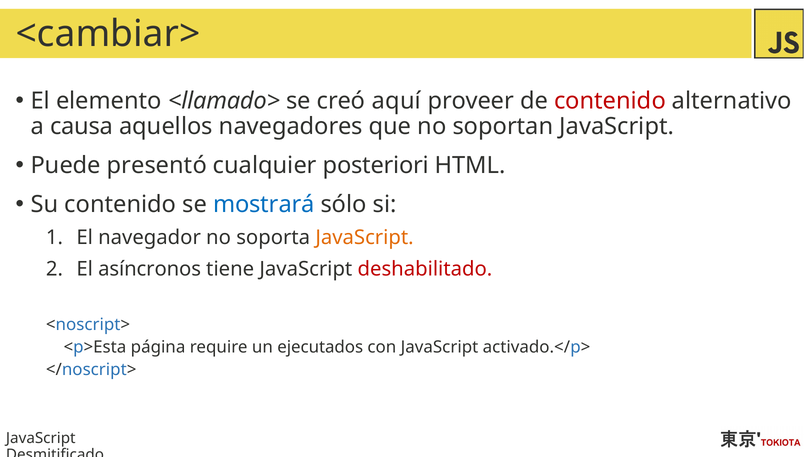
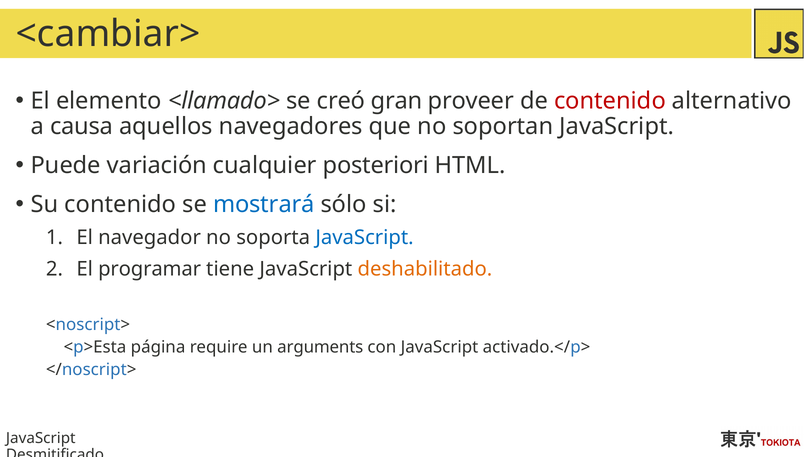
aquí: aquí -> gran
presentó: presentó -> variación
JavaScript at (365, 238) colour: orange -> blue
asíncronos: asíncronos -> programar
deshabilitado colour: red -> orange
ejecutados: ejecutados -> arguments
